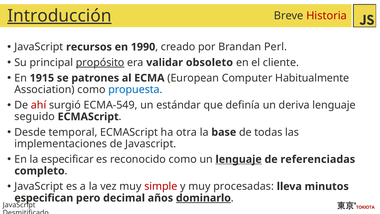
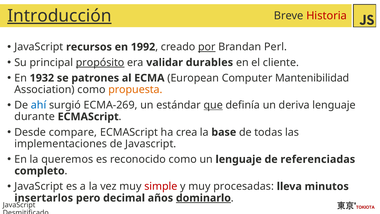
1990: 1990 -> 1992
por underline: none -> present
obsoleto: obsoleto -> durables
1915: 1915 -> 1932
Habitualmente: Habitualmente -> Mantenibilidad
propuesta colour: blue -> orange
ahí colour: red -> blue
ECMA-549: ECMA-549 -> ECMA-269
que underline: none -> present
seguido: seguido -> durante
temporal: temporal -> compare
otra: otra -> crea
especificar: especificar -> queremos
lenguaje at (239, 159) underline: present -> none
especifican: especifican -> insertarlos
